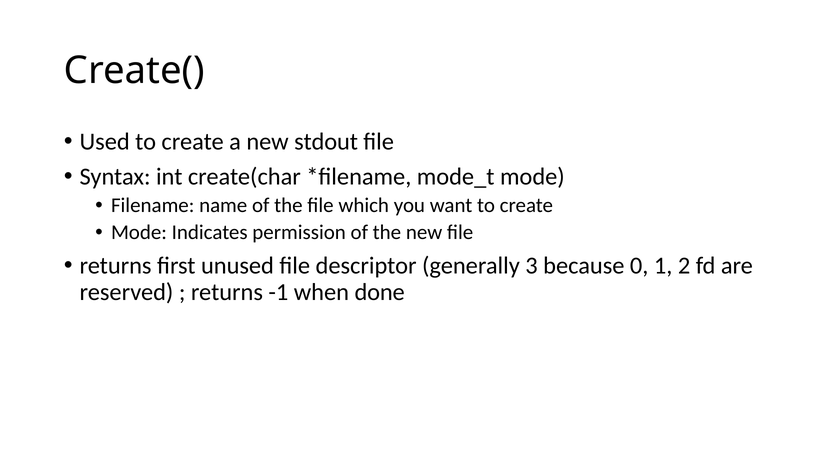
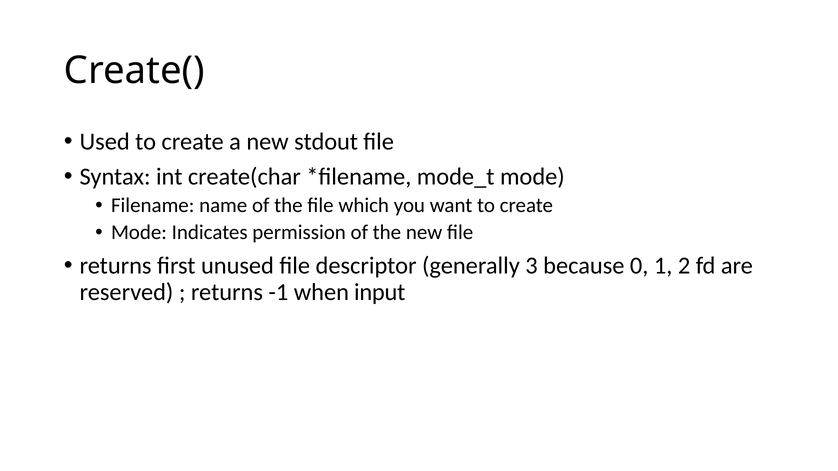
done: done -> input
